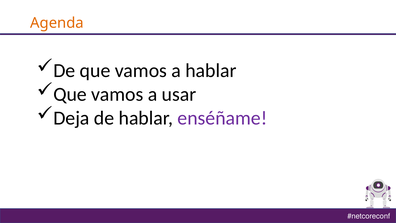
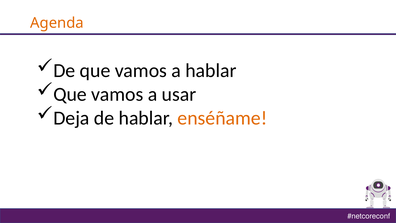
enséñame colour: purple -> orange
